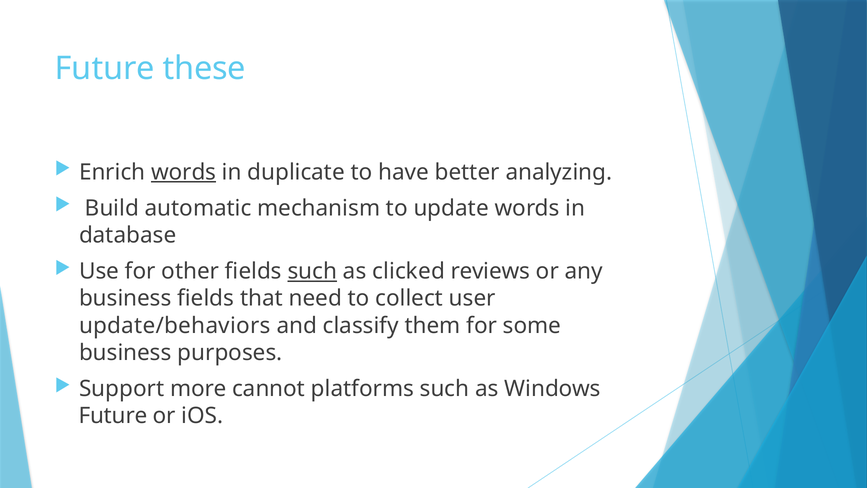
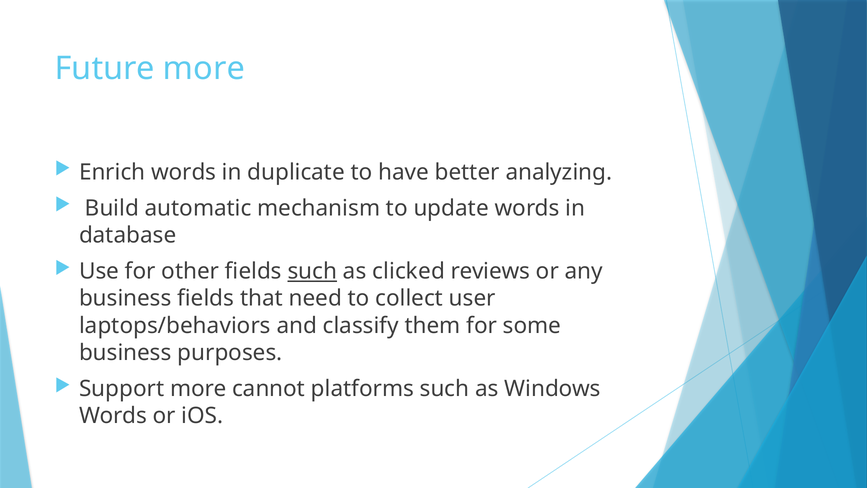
Future these: these -> more
words at (184, 172) underline: present -> none
update/behaviors: update/behaviors -> laptops/behaviors
Future at (113, 416): Future -> Words
